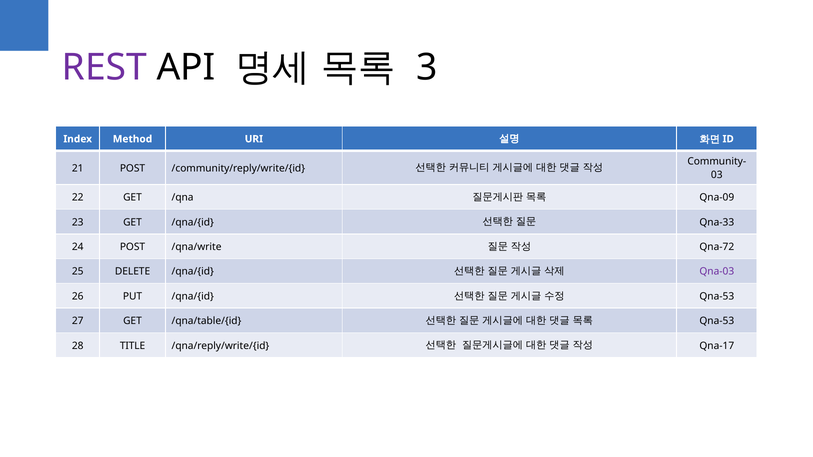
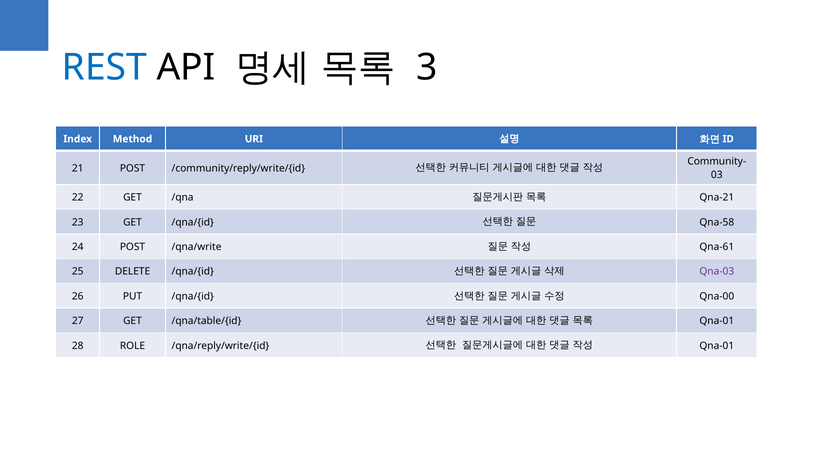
REST colour: purple -> blue
Qna-09: Qna-09 -> Qna-21
Qna-33: Qna-33 -> Qna-58
Qna-72: Qna-72 -> Qna-61
Qna-53 at (717, 297): Qna-53 -> Qna-00
Qna-53 at (717, 321): Qna-53 -> Qna-01
TITLE: TITLE -> ROLE
Qna-17 at (717, 346): Qna-17 -> Qna-01
